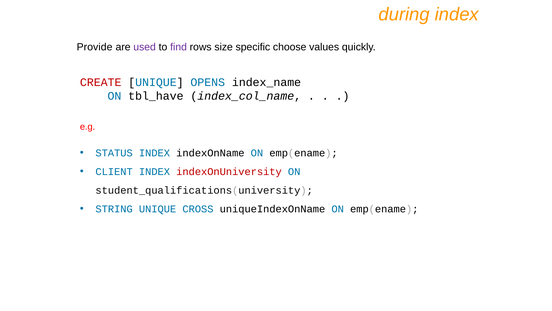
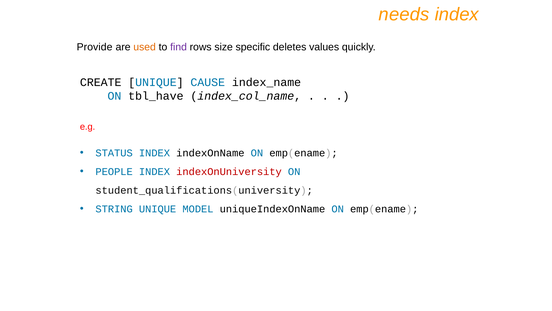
during: during -> needs
used colour: purple -> orange
choose: choose -> deletes
CREATE colour: red -> black
OPENS: OPENS -> CAUSE
CLIENT: CLIENT -> PEOPLE
CROSS: CROSS -> MODEL
